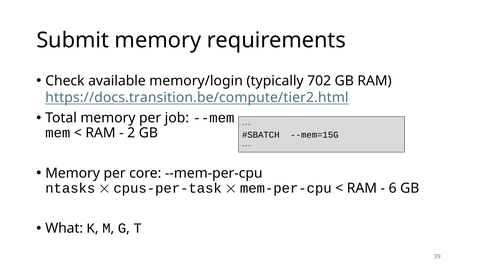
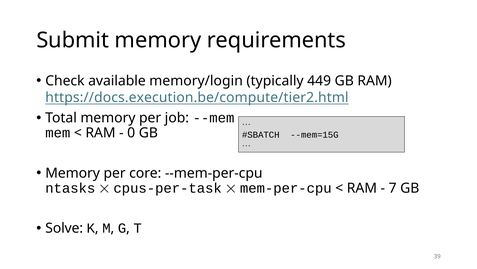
702: 702 -> 449
https://docs.transition.be/compute/tier2.html: https://docs.transition.be/compute/tier2.html -> https://docs.execution.be/compute/tier2.html
2: 2 -> 0
6: 6 -> 7
What: What -> Solve
